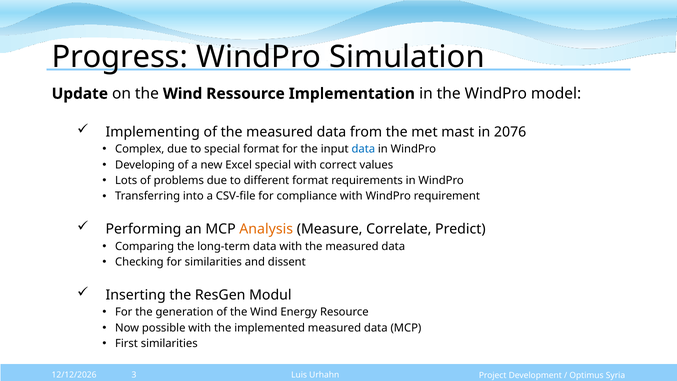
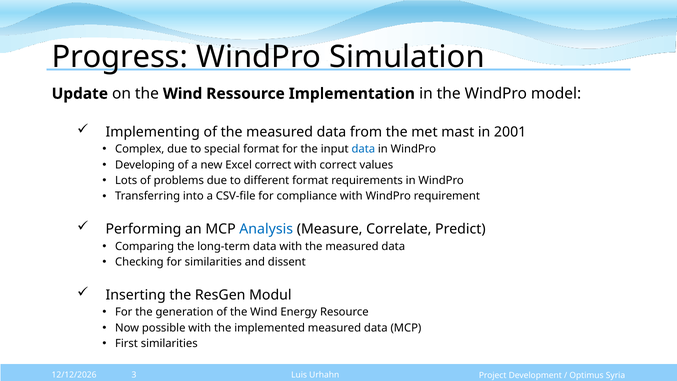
2076: 2076 -> 2001
Excel special: special -> correct
Analysis colour: orange -> blue
